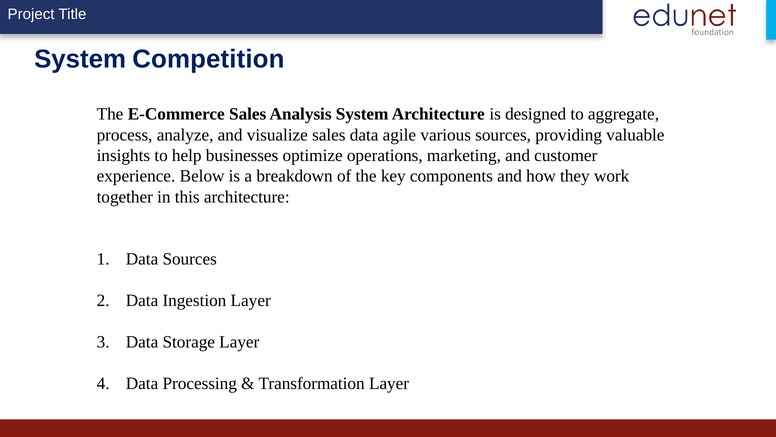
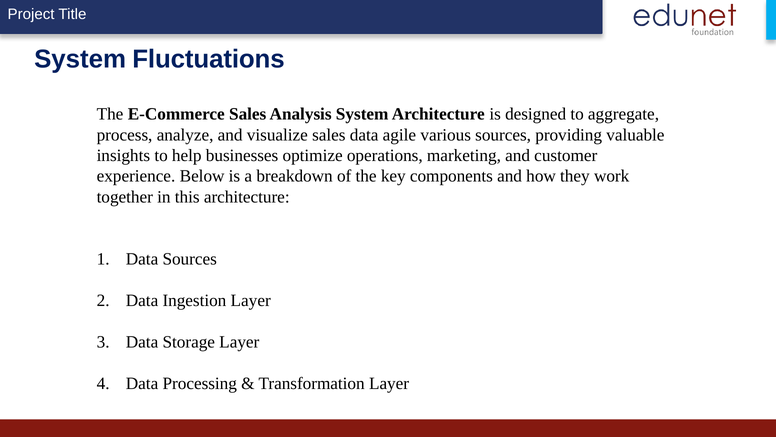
Competition: Competition -> Fluctuations
